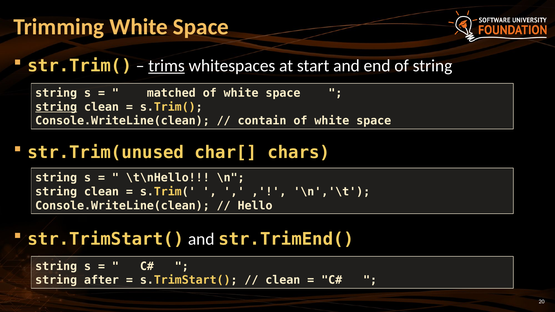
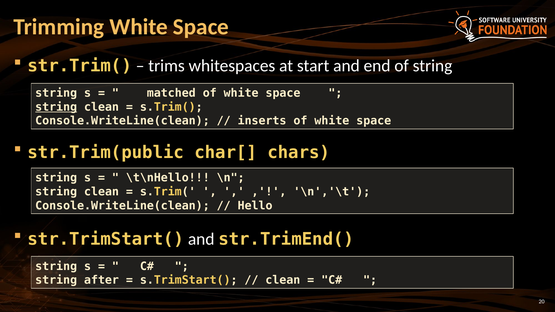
trims underline: present -> none
contain: contain -> inserts
str.Trim(unused: str.Trim(unused -> str.Trim(public
